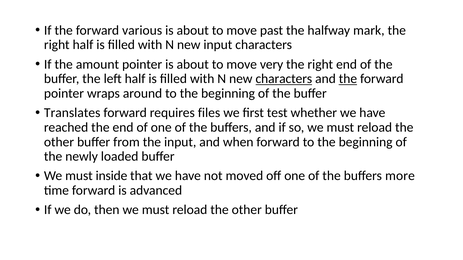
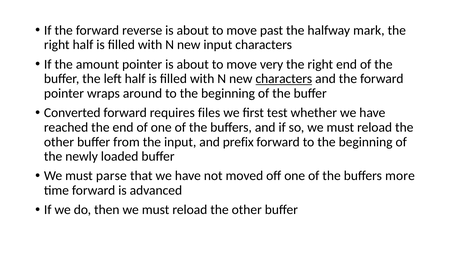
various: various -> reverse
the at (348, 79) underline: present -> none
Translates: Translates -> Converted
when: when -> prefix
inside: inside -> parse
